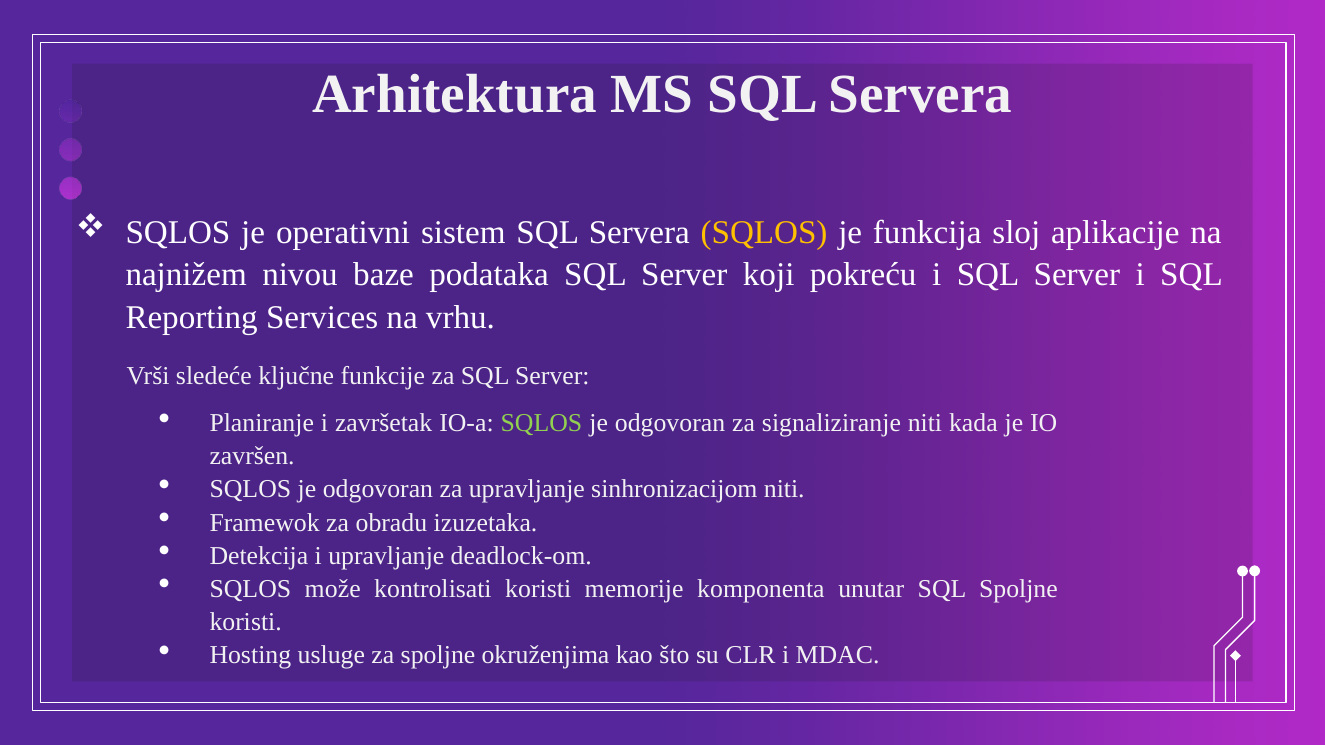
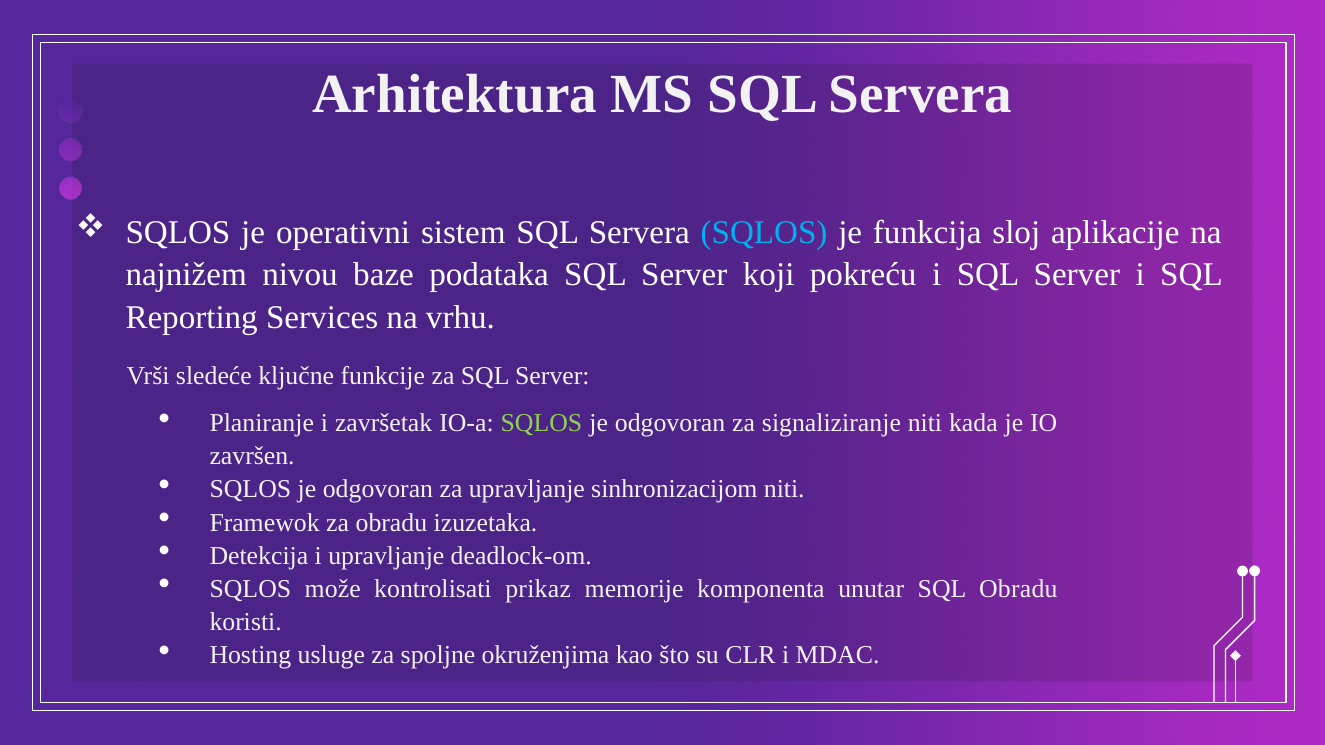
SQLOS at (764, 232) colour: yellow -> light blue
kontrolisati koristi: koristi -> prikaz
SQL Spoljne: Spoljne -> Obradu
